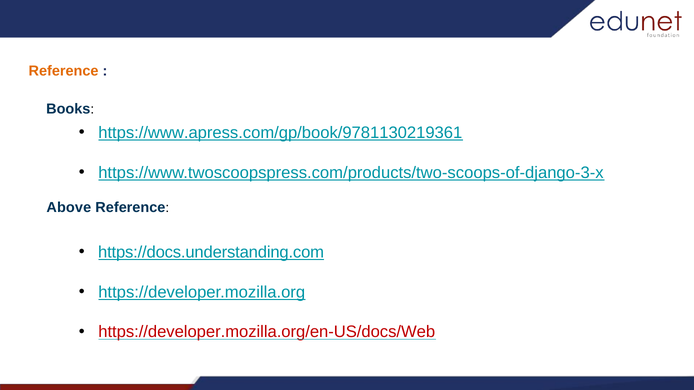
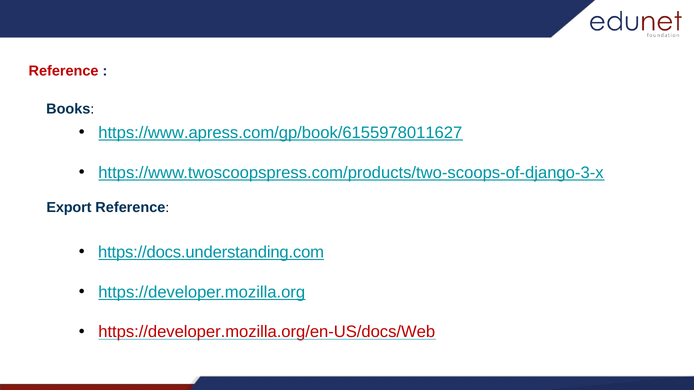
Reference at (64, 71) colour: orange -> red
https://www.apress.com/gp/book/9781130219361: https://www.apress.com/gp/book/9781130219361 -> https://www.apress.com/gp/book/6155978011627
Above: Above -> Export
